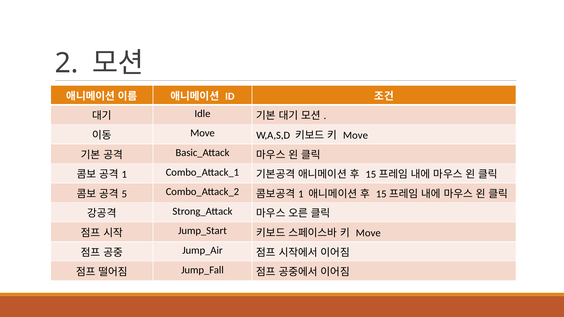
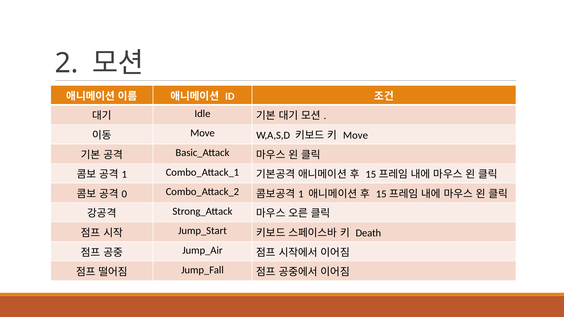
5: 5 -> 0
Move at (368, 233): Move -> Death
